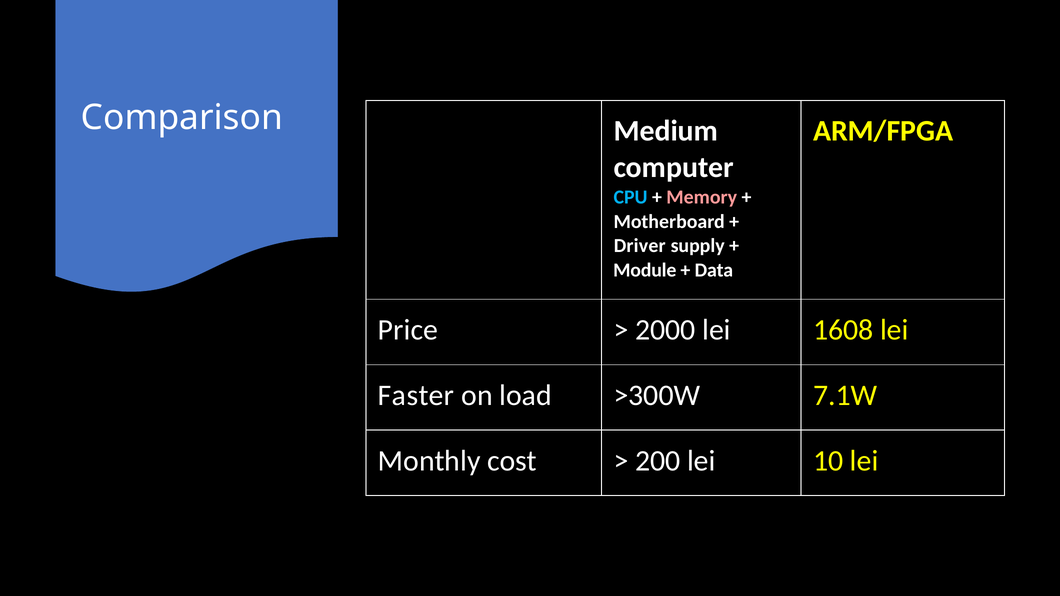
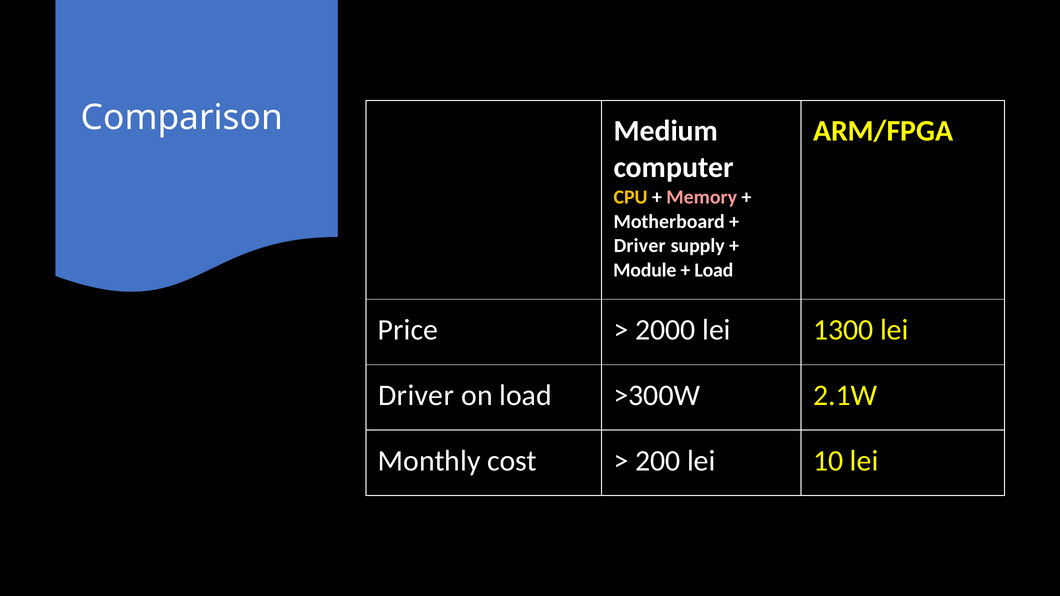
CPU colour: light blue -> yellow
Data at (714, 270): Data -> Load
1608: 1608 -> 1300
Faster at (416, 396): Faster -> Driver
7.1W: 7.1W -> 2.1W
